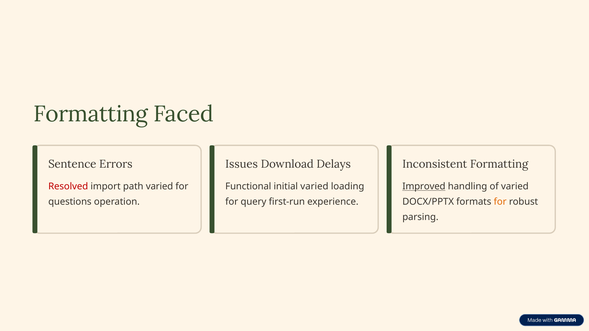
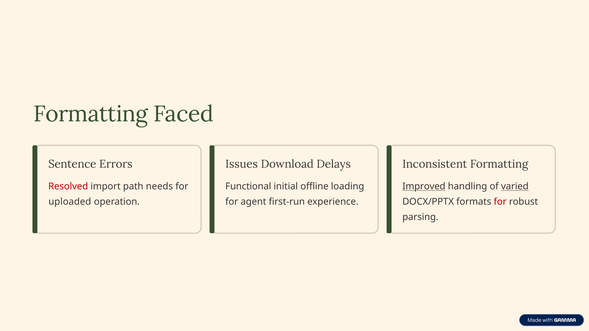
path varied: varied -> needs
initial varied: varied -> offline
varied at (515, 187) underline: none -> present
questions: questions -> uploaded
query: query -> agent
for at (500, 202) colour: orange -> red
